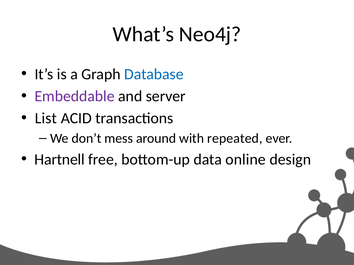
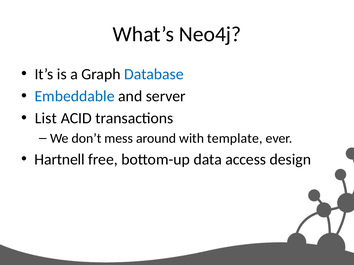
Embeddable colour: purple -> blue
repeated: repeated -> template
online: online -> access
